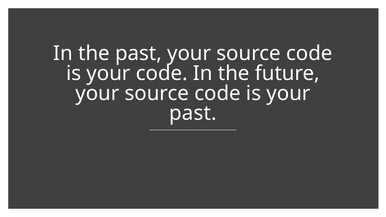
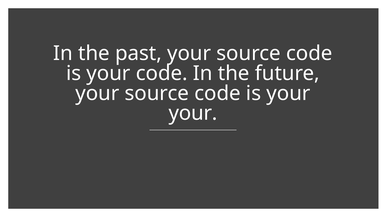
past at (193, 113): past -> your
